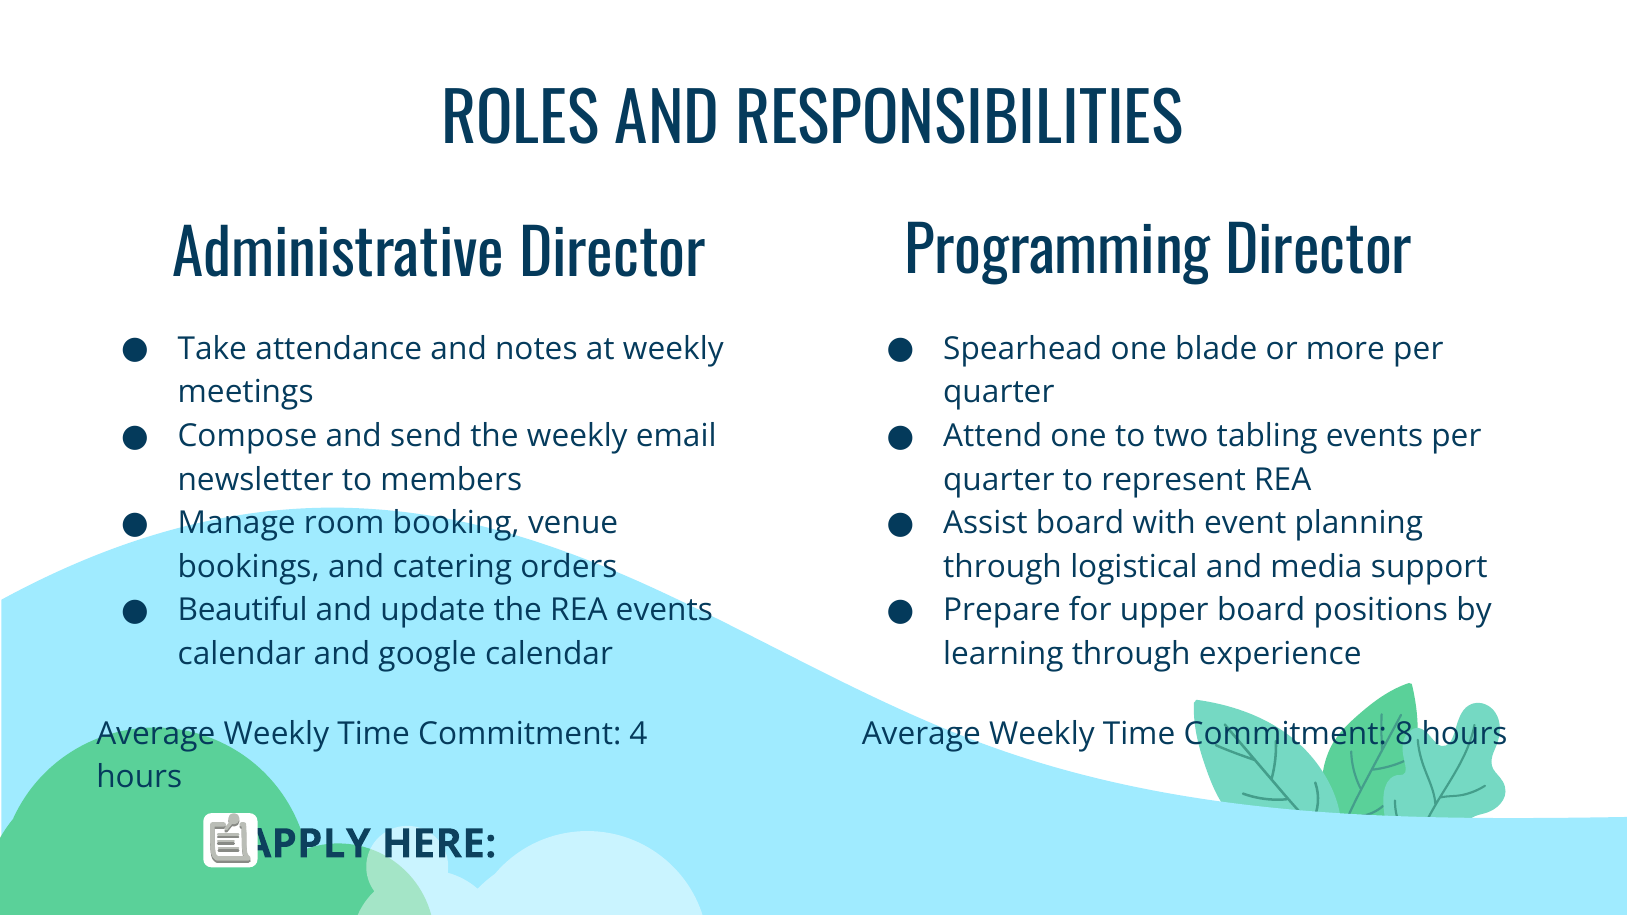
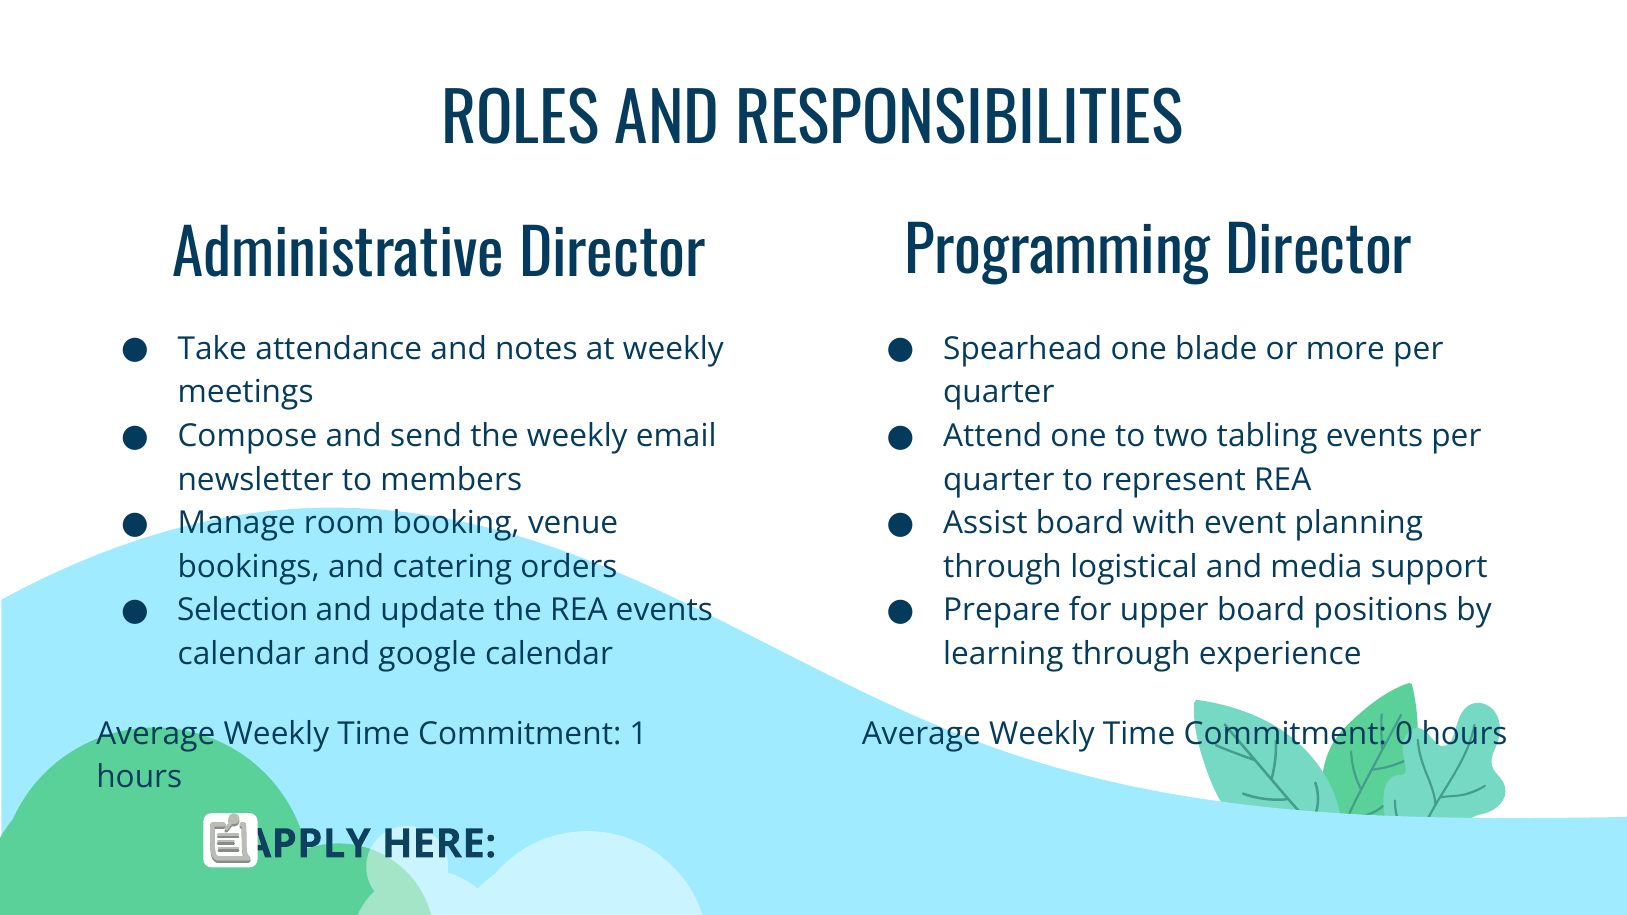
Beautiful: Beautiful -> Selection
4: 4 -> 1
8: 8 -> 0
